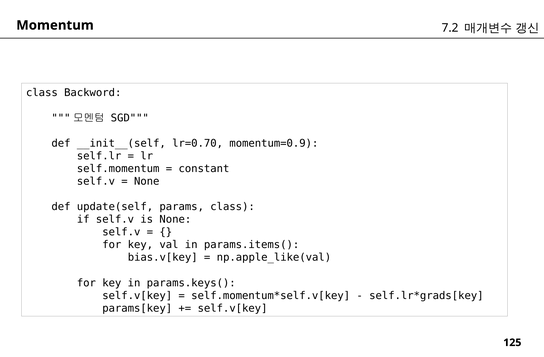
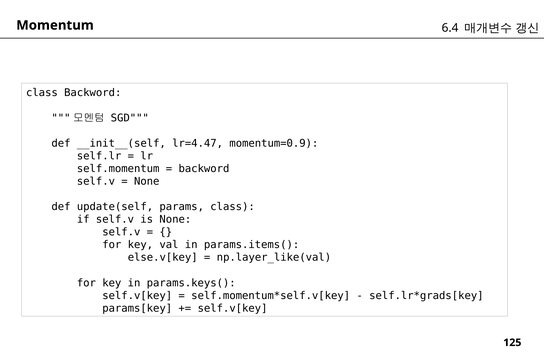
7.2: 7.2 -> 6.4
lr=0.70: lr=0.70 -> lr=4.47
constant at (204, 169): constant -> backword
bias.v[key: bias.v[key -> else.v[key
np.apple_like(val: np.apple_like(val -> np.layer_like(val
